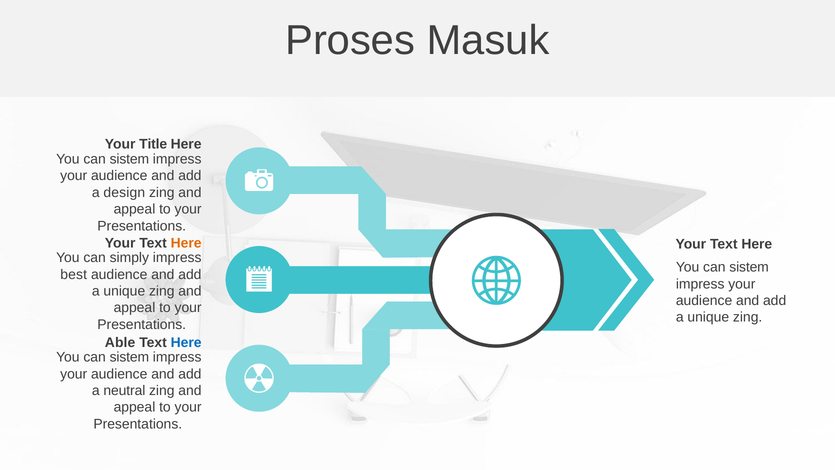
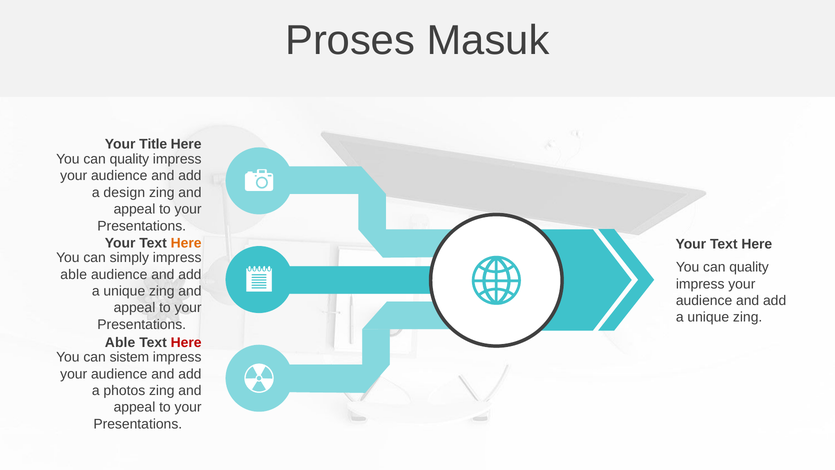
sistem at (129, 159): sistem -> quality
sistem at (749, 267): sistem -> quality
best at (74, 274): best -> able
Here at (186, 342) colour: blue -> red
neutral: neutral -> photos
